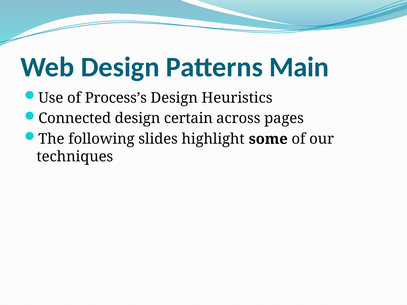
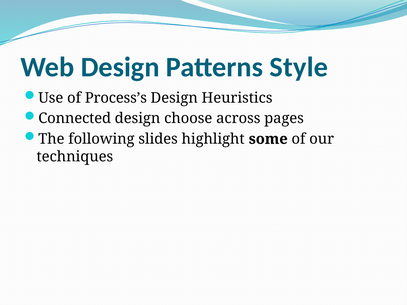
Main: Main -> Style
certain: certain -> choose
